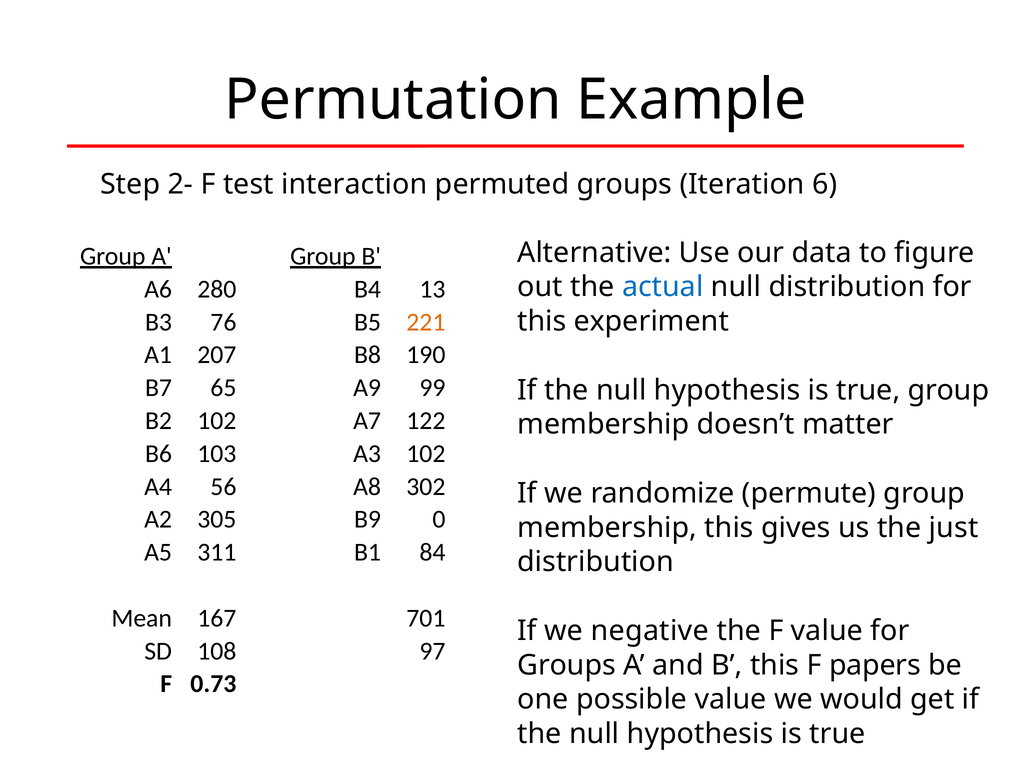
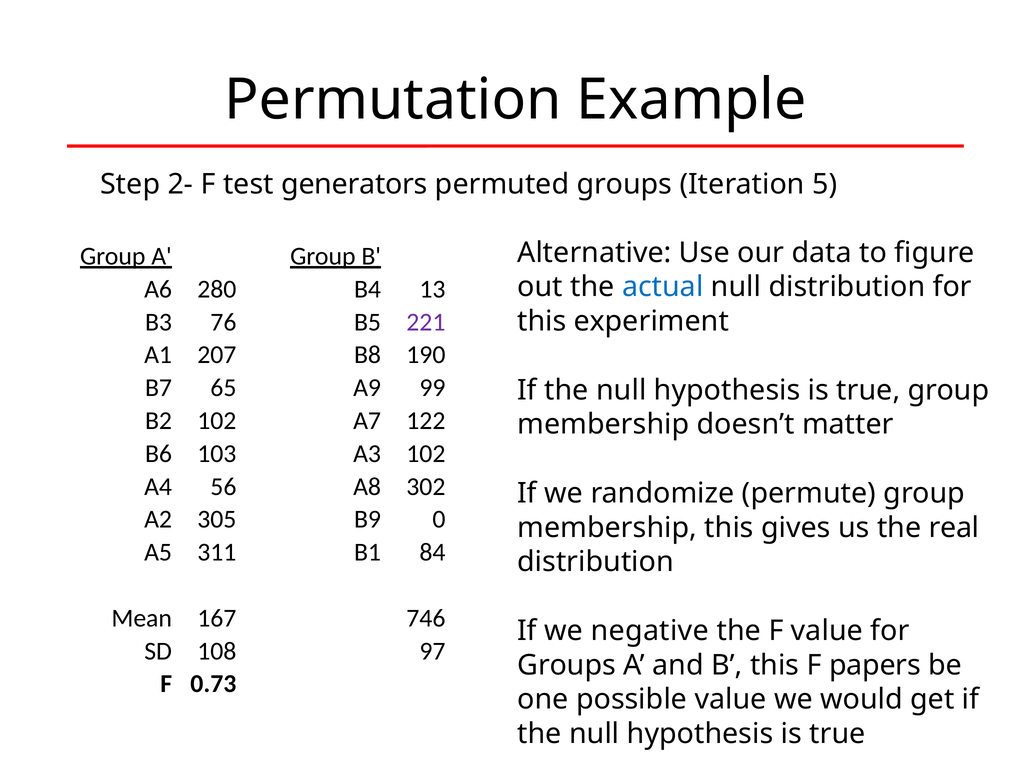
interaction: interaction -> generators
6: 6 -> 5
221 colour: orange -> purple
just: just -> real
701: 701 -> 746
